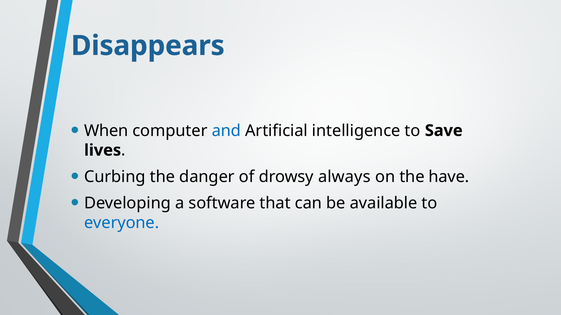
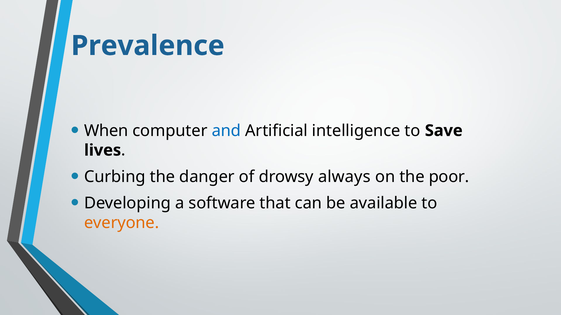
Disappears: Disappears -> Prevalence
have: have -> poor
everyone colour: blue -> orange
